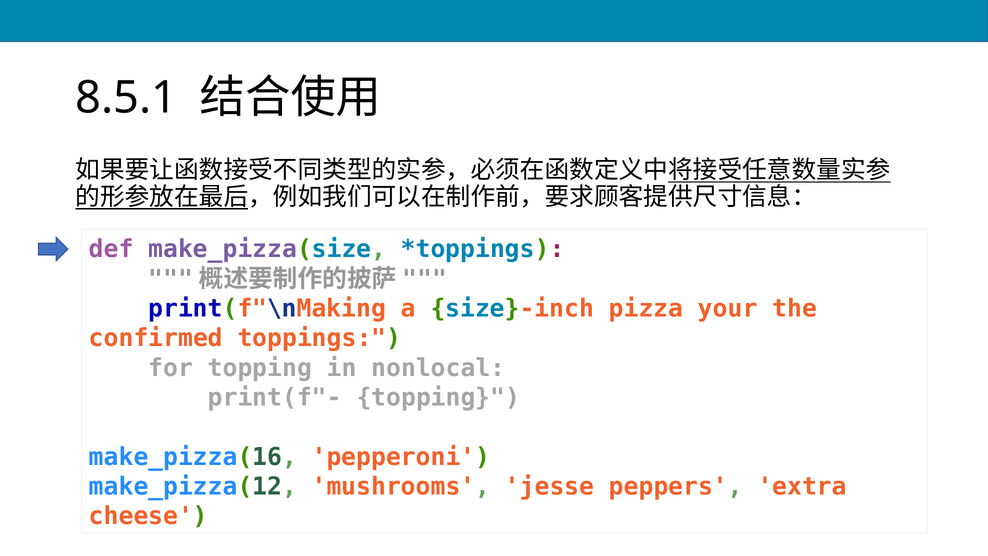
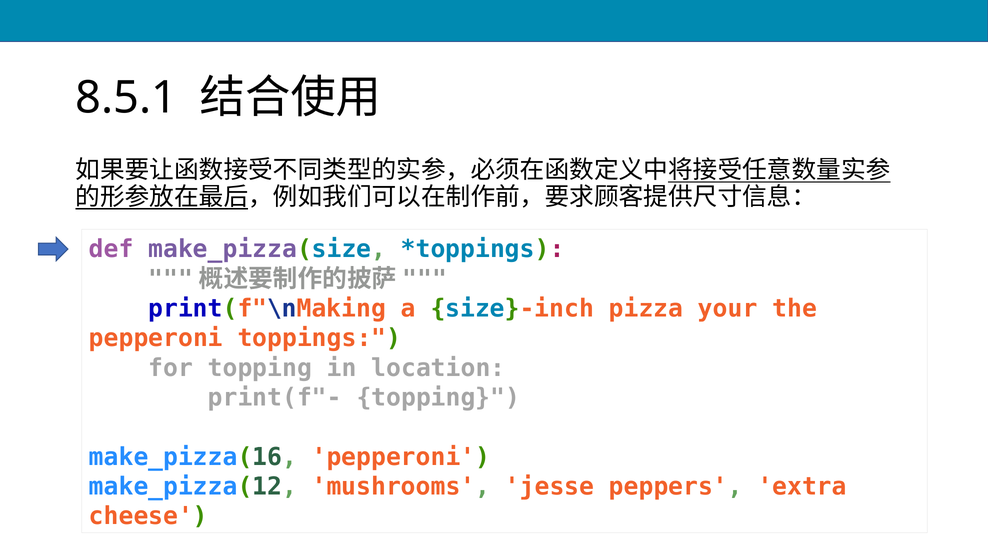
confirmed at (156, 338): confirmed -> pepperoni
nonlocal: nonlocal -> location
